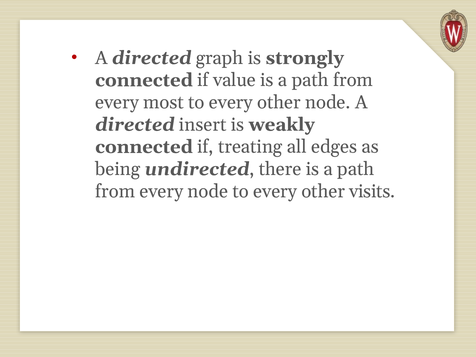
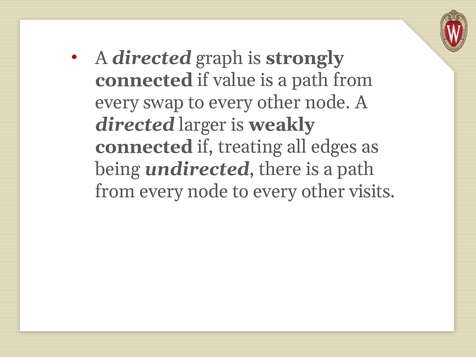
most: most -> swap
insert: insert -> larger
